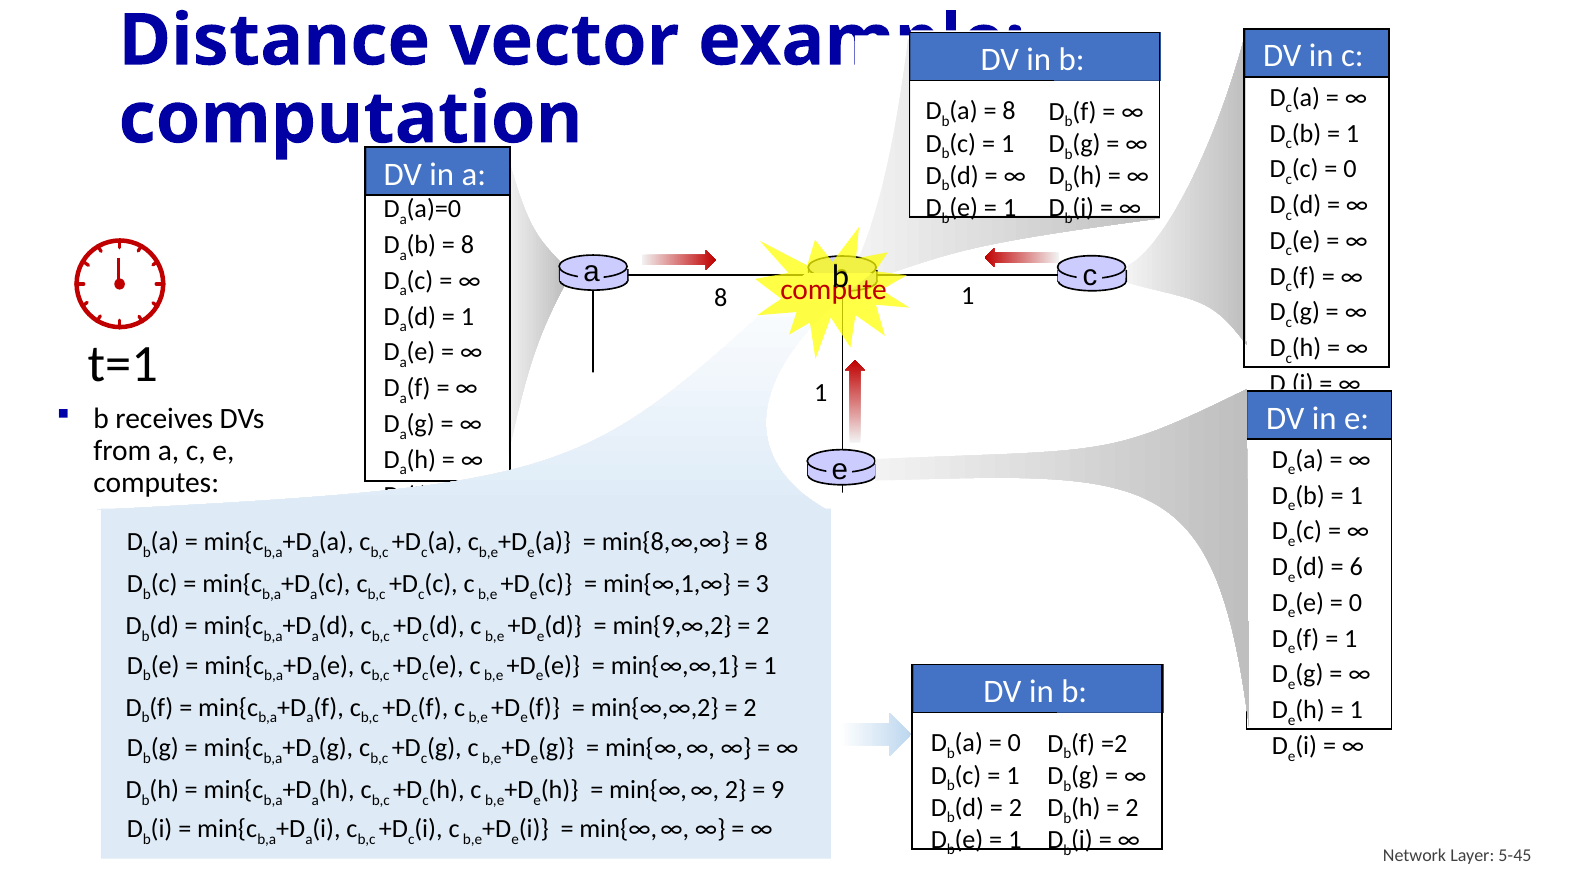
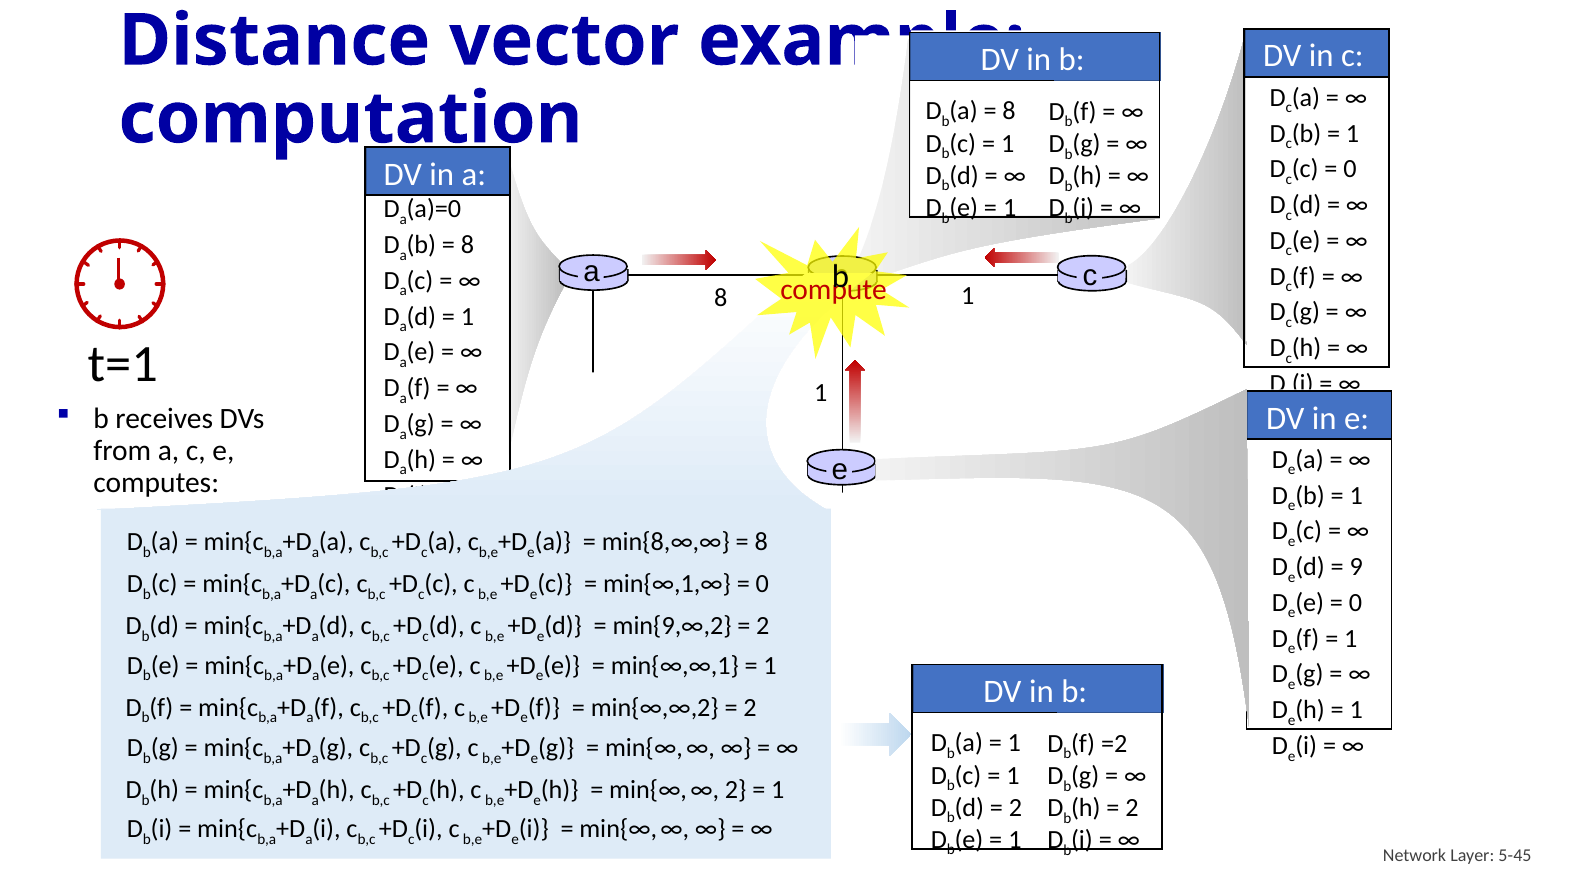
6: 6 -> 9
3 at (762, 584): 3 -> 0
0 at (1014, 743): 0 -> 1
9 at (778, 790): 9 -> 1
